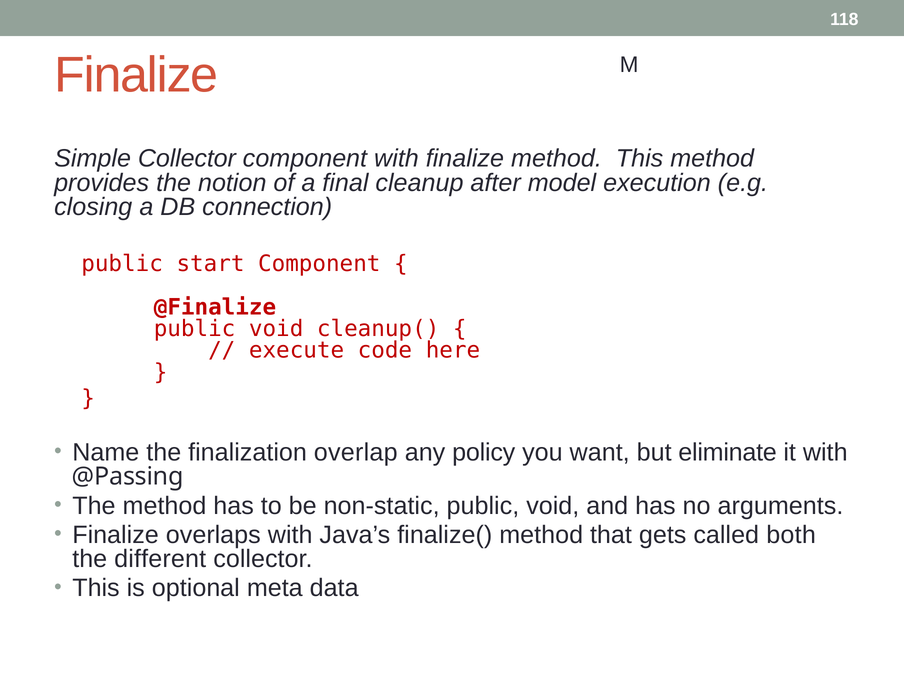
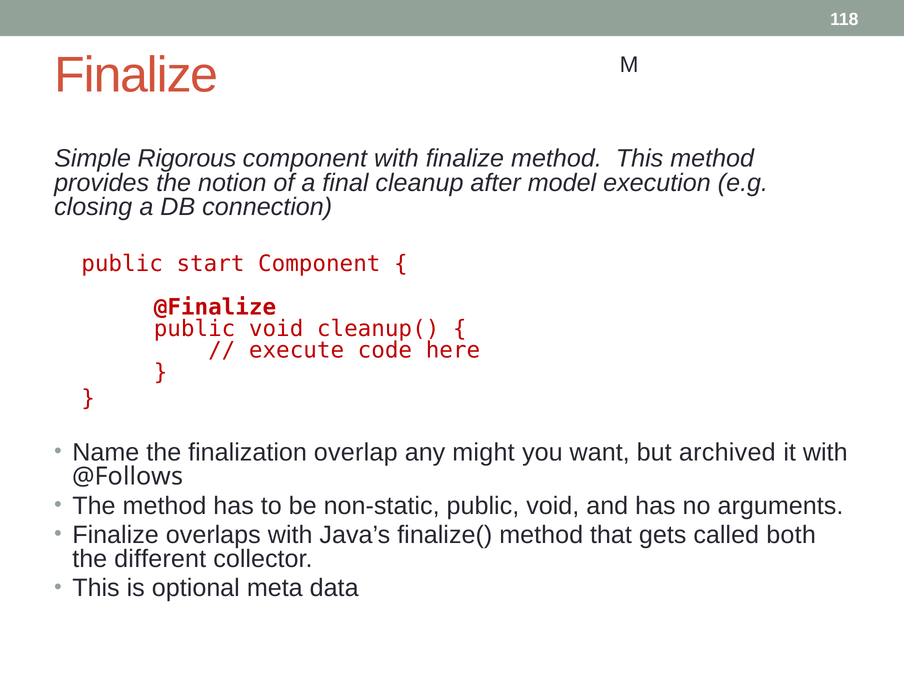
Simple Collector: Collector -> Rigorous
policy: policy -> might
eliminate: eliminate -> archived
@Passing: @Passing -> @Follows
